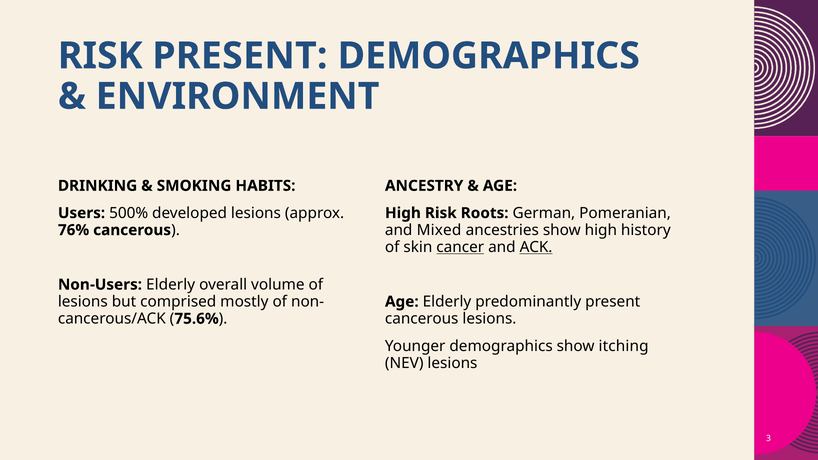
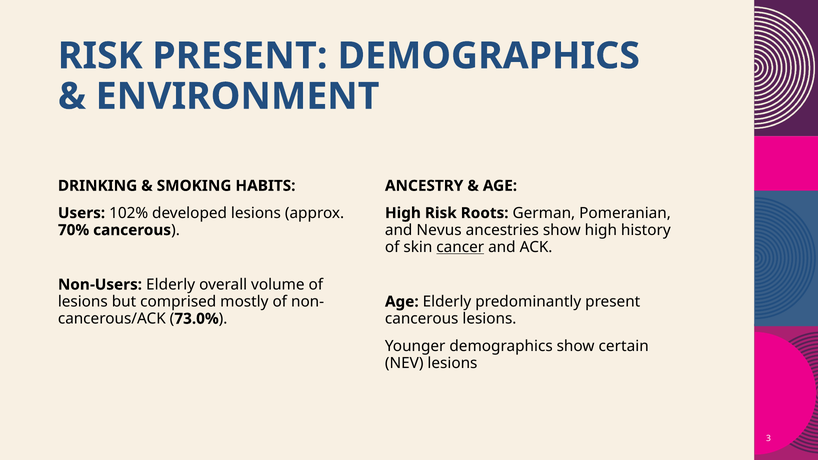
500%: 500% -> 102%
Mixed: Mixed -> Nevus
76%: 76% -> 70%
ACK underline: present -> none
75.6%: 75.6% -> 73.0%
itching: itching -> certain
